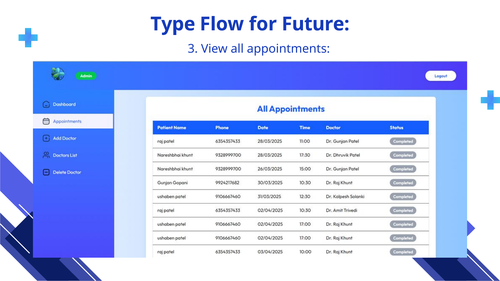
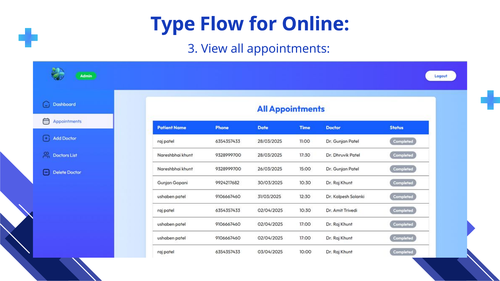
Future: Future -> Online
